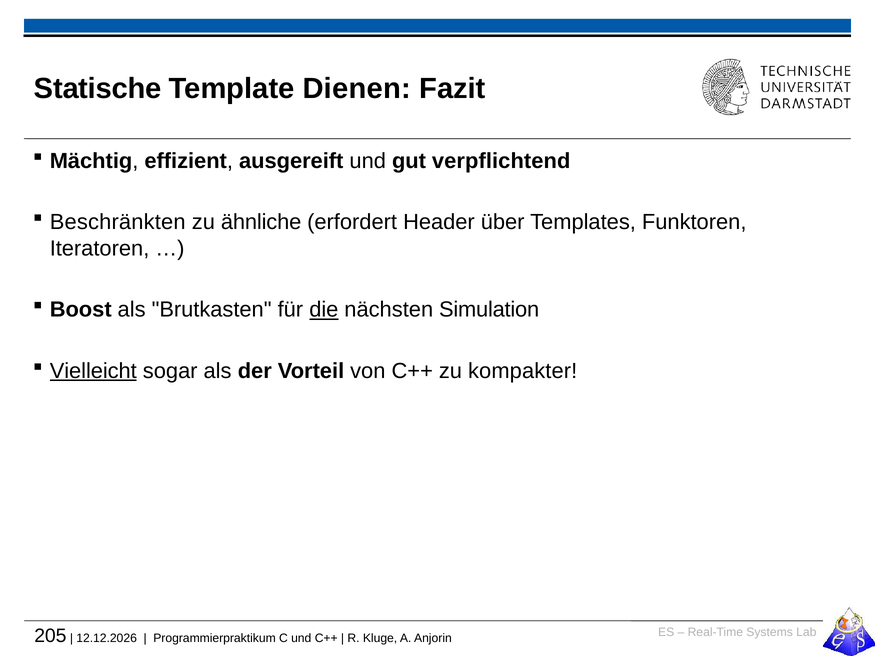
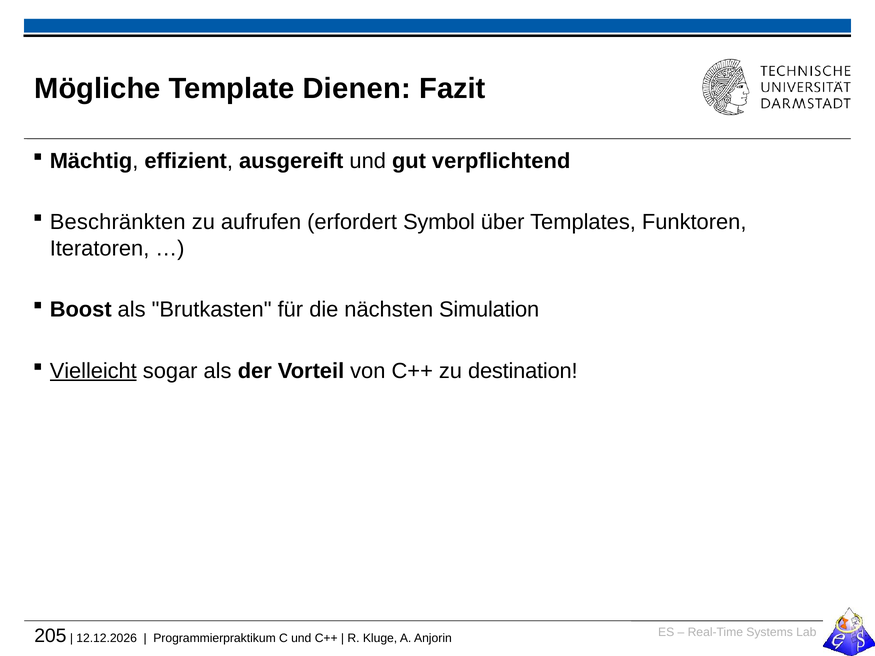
Statische: Statische -> Mögliche
ähnliche: ähnliche -> aufrufen
Header: Header -> Symbol
die underline: present -> none
kompakter: kompakter -> destination
